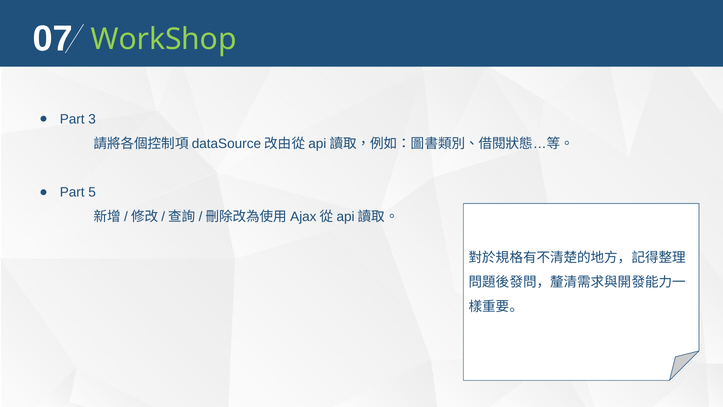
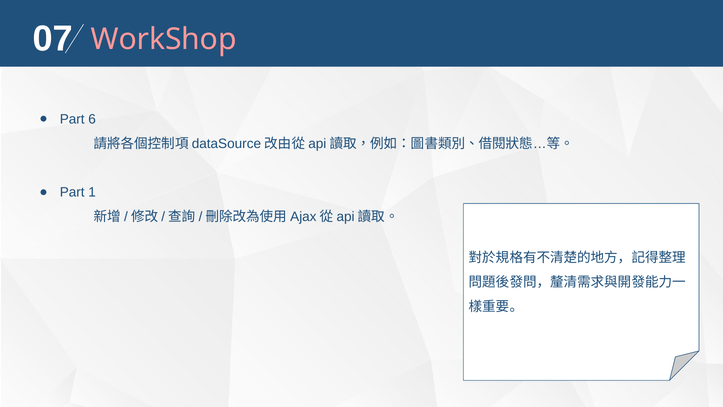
WorkShop colour: light green -> pink
3: 3 -> 6
5: 5 -> 1
